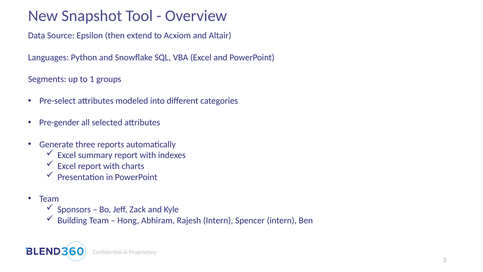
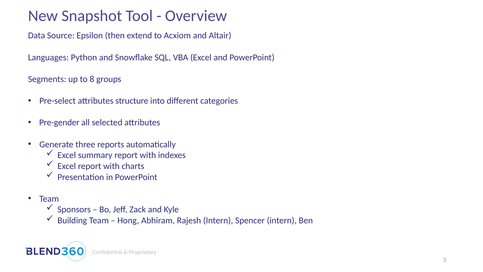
1: 1 -> 8
modeled: modeled -> structure
